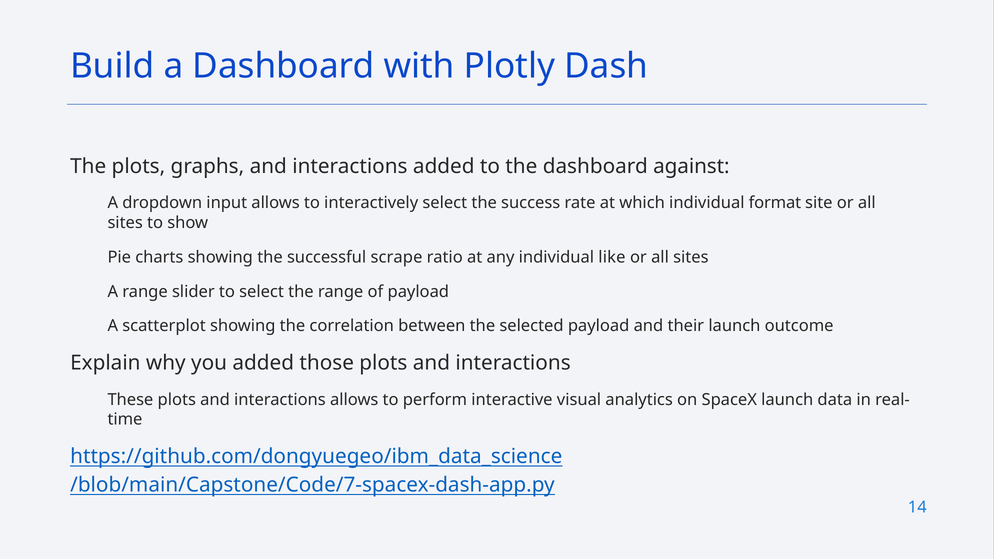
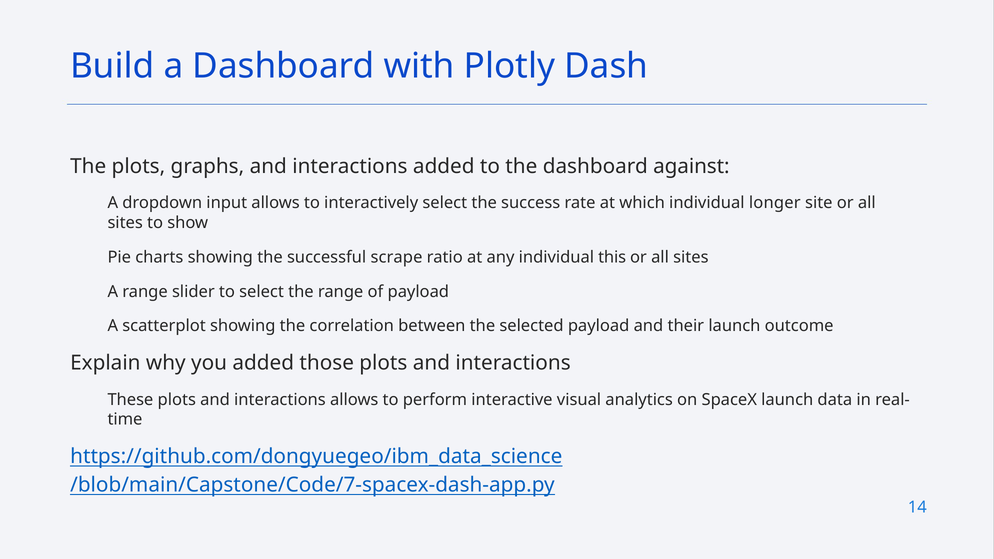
format: format -> longer
like: like -> this
